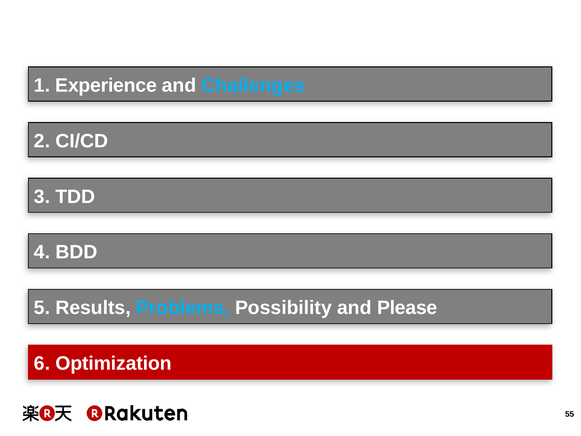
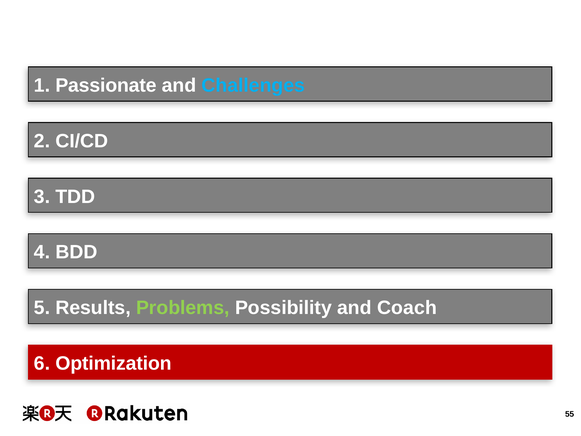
Experience: Experience -> Passionate
Problems colour: light blue -> light green
Please: Please -> Coach
